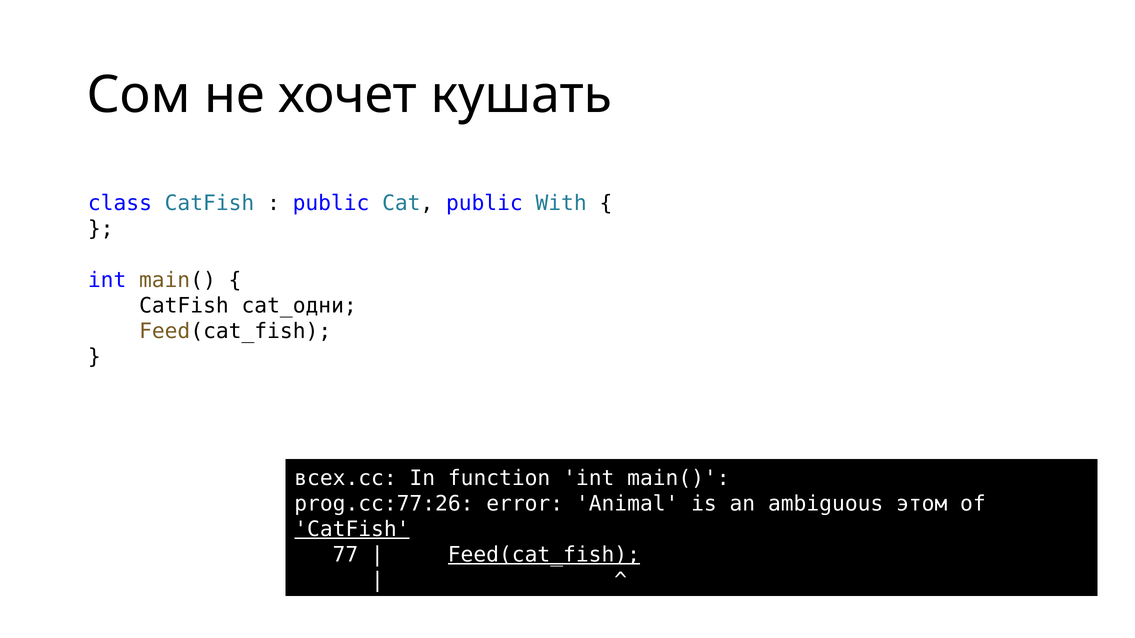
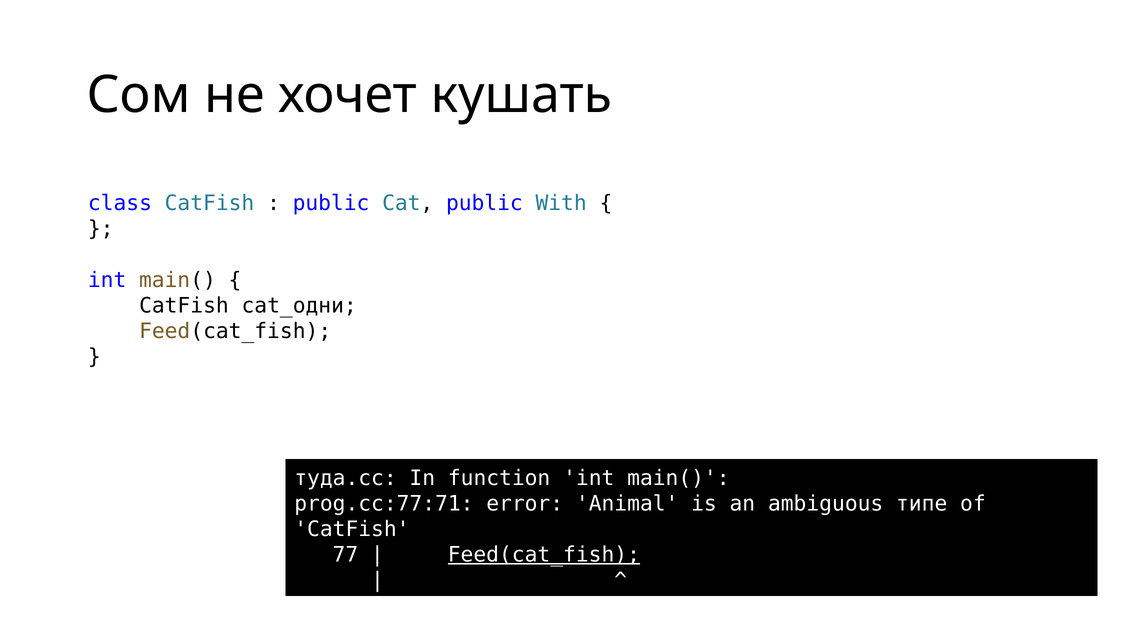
всех.cc: всех.cc -> туда.cc
prog.cc:77:26: prog.cc:77:26 -> prog.cc:77:71
этом: этом -> типе
CatFish at (352, 529) underline: present -> none
